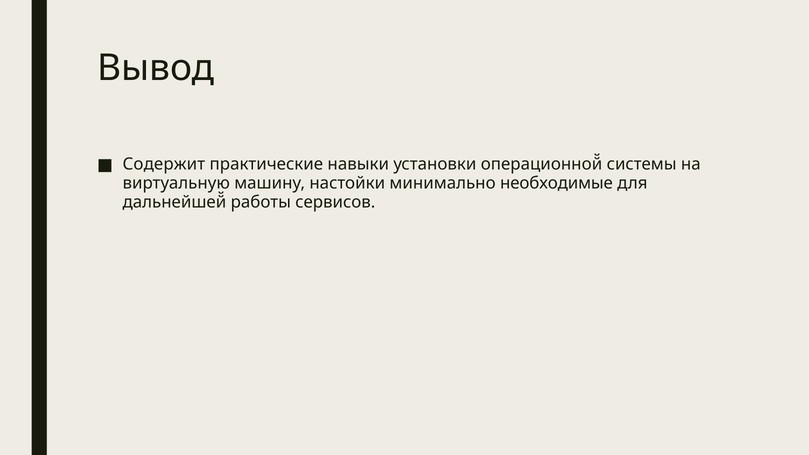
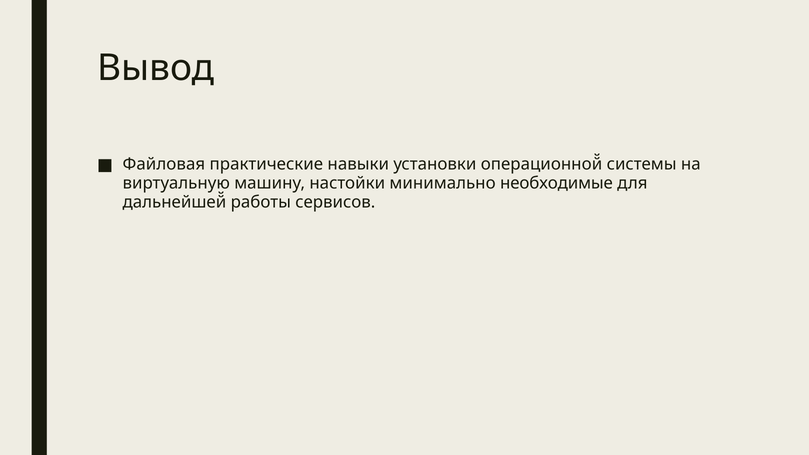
Содержит: Содержит -> Файловая
